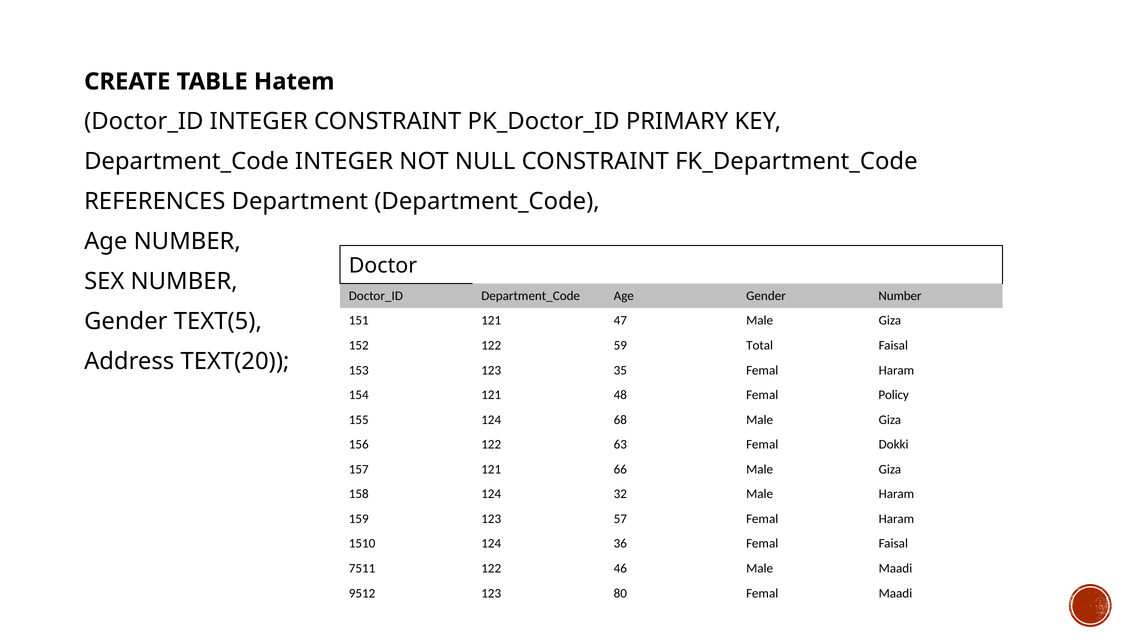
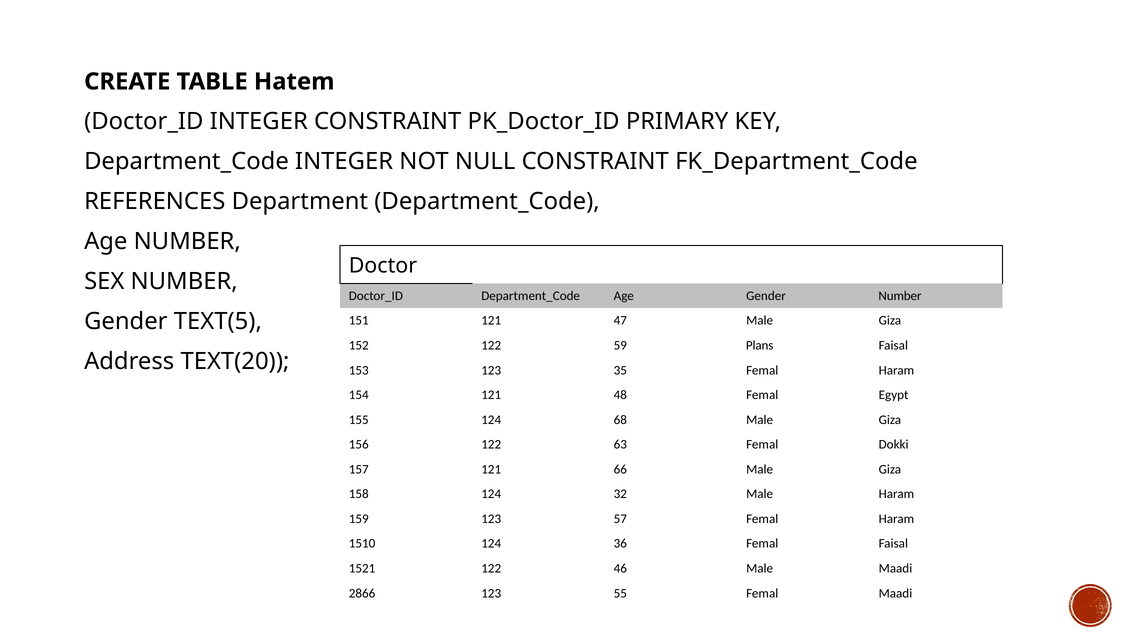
Total: Total -> Plans
Policy: Policy -> Egypt
7511: 7511 -> 1521
9512: 9512 -> 2866
80: 80 -> 55
